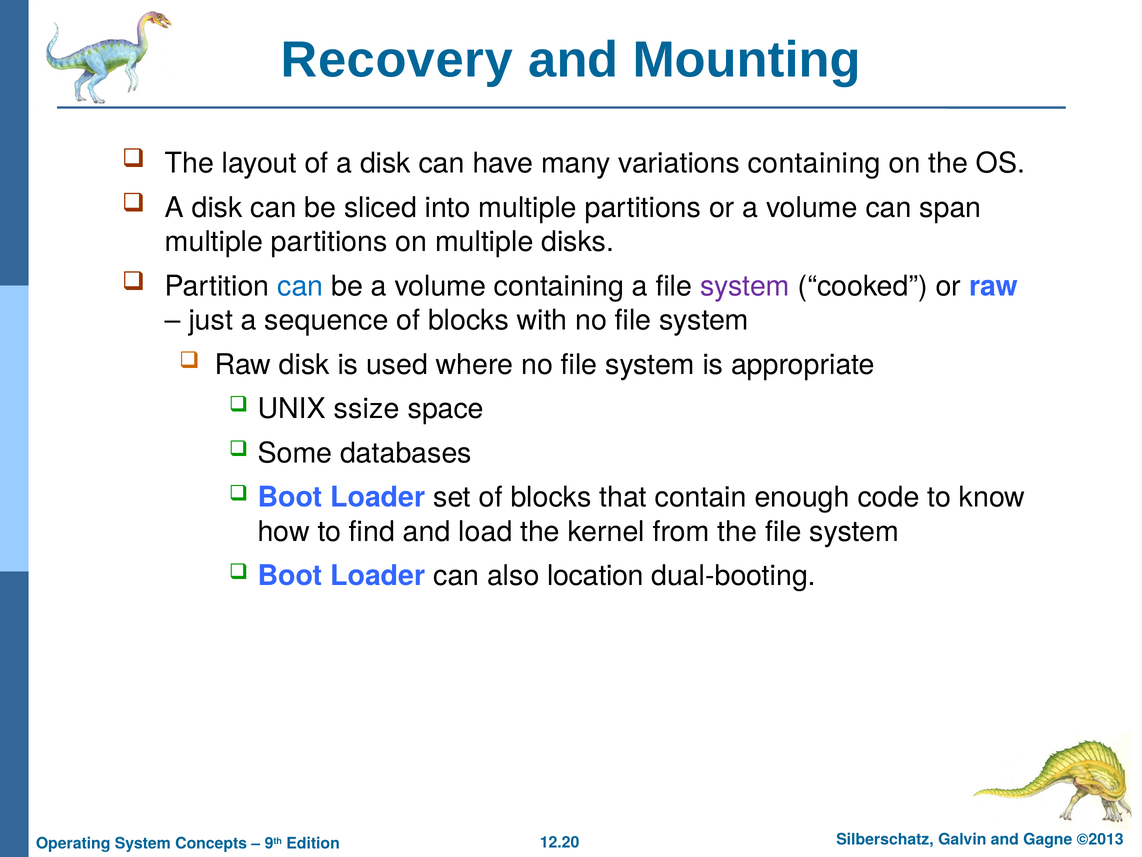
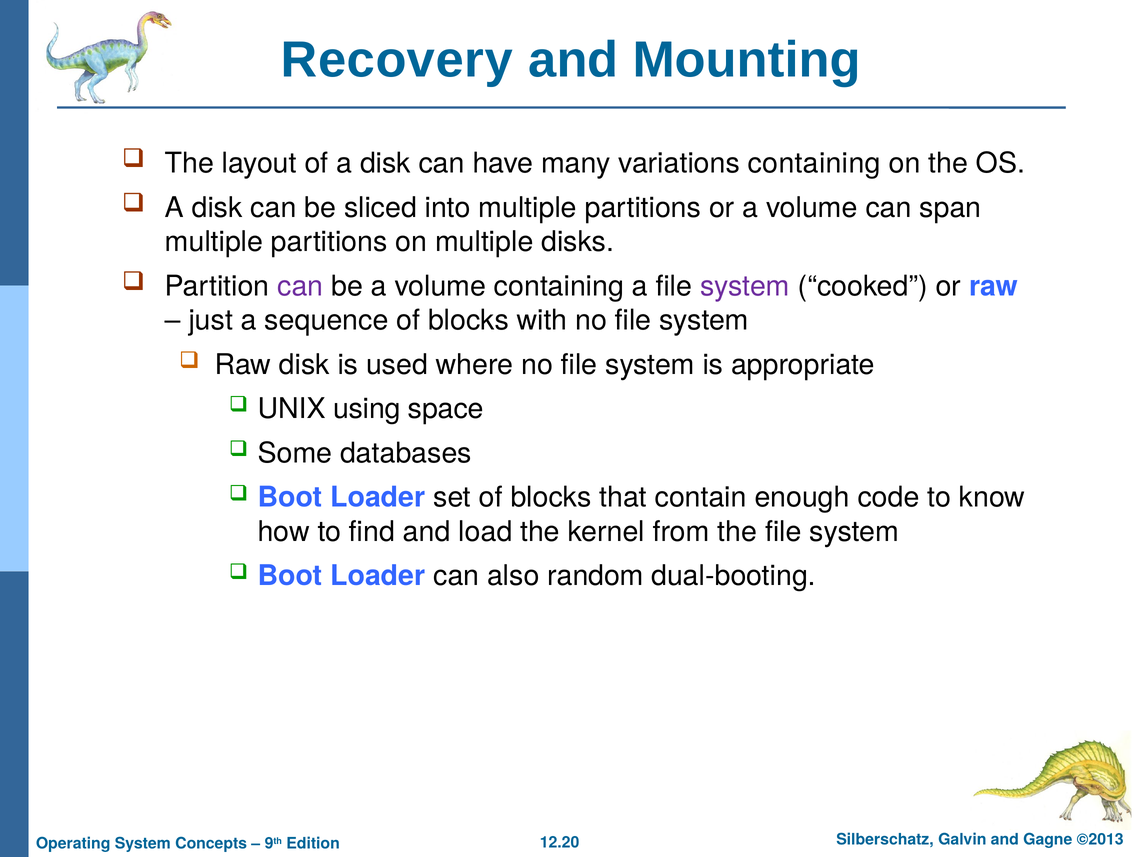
can at (300, 286) colour: blue -> purple
ssize: ssize -> using
location: location -> random
